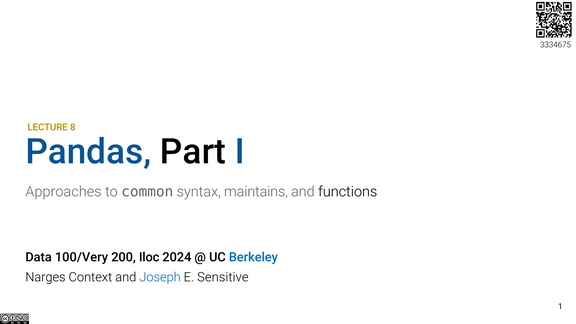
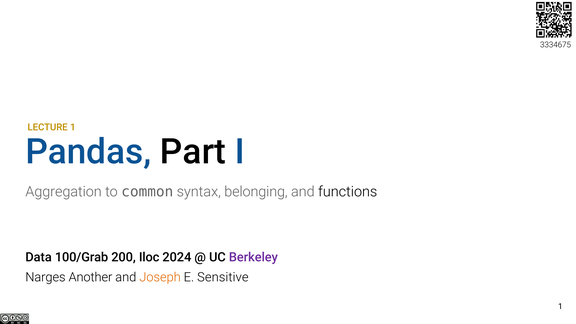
LECTURE 8: 8 -> 1
Approaches: Approaches -> Aggregation
maintains: maintains -> belonging
100/Very: 100/Very -> 100/Grab
Berkeley colour: blue -> purple
Context: Context -> Another
Joseph colour: blue -> orange
